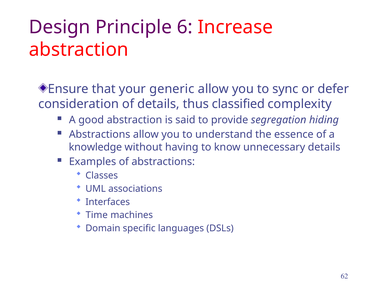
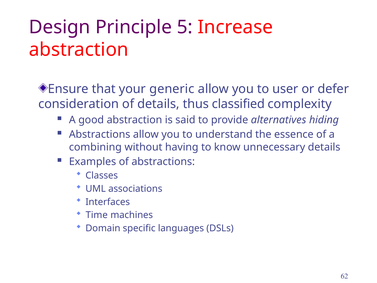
6: 6 -> 5
sync: sync -> user
segregation: segregation -> alternatives
knowledge: knowledge -> combining
